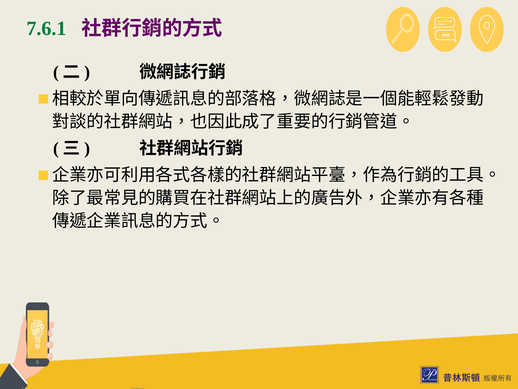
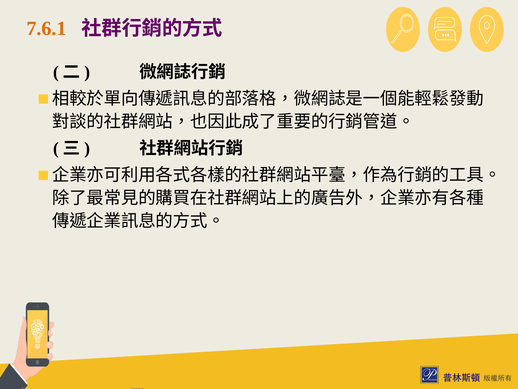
7.6.1 colour: green -> orange
